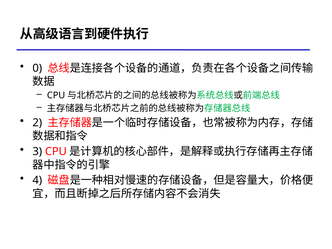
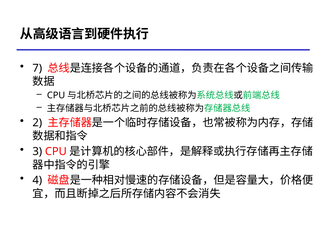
0: 0 -> 7
